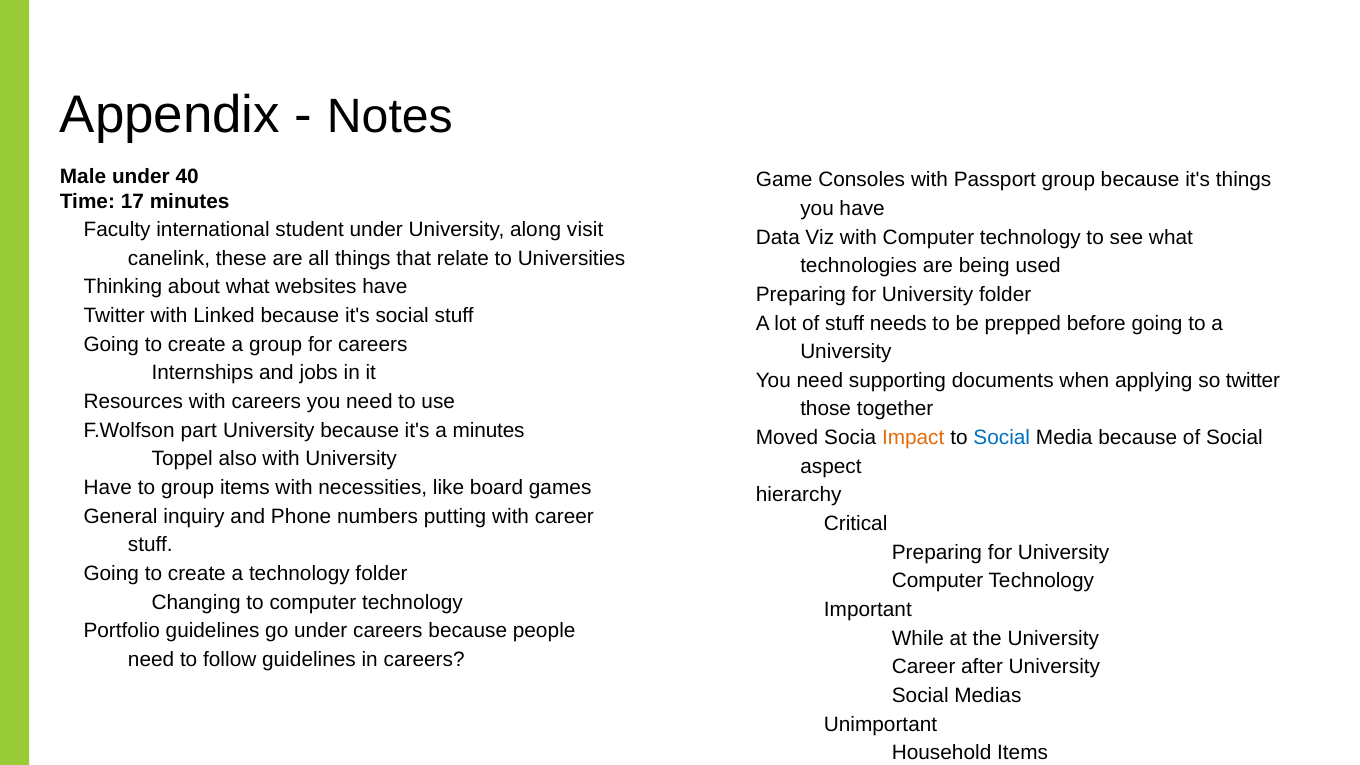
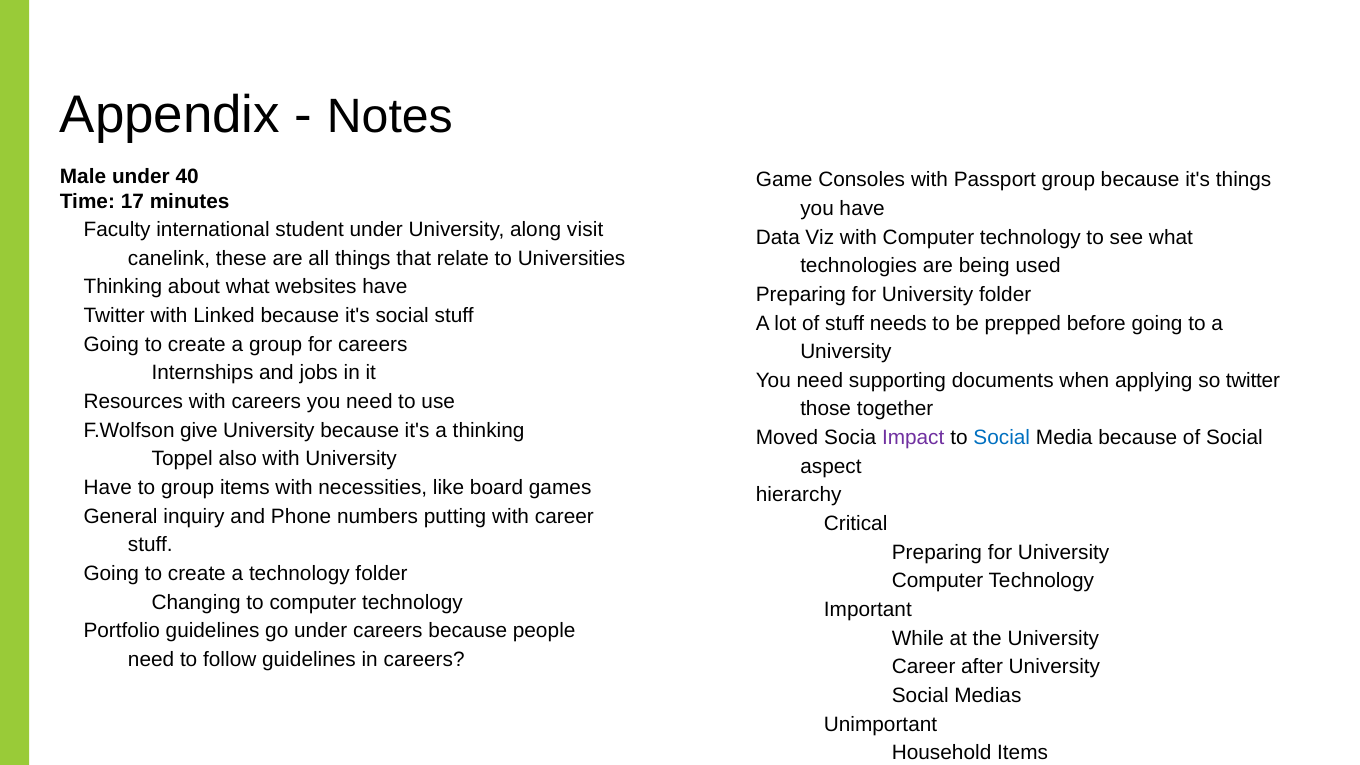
part: part -> give
a minutes: minutes -> thinking
Impact colour: orange -> purple
